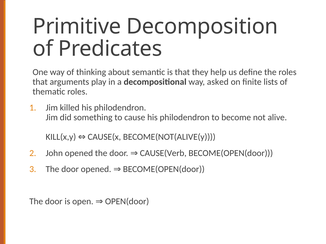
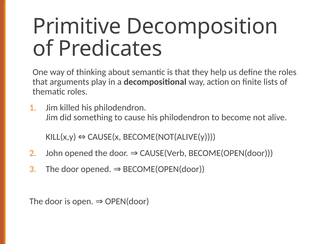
asked: asked -> action
